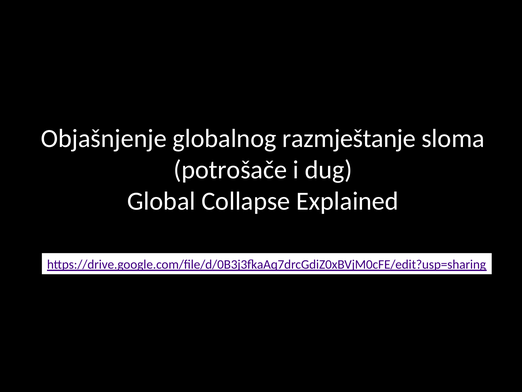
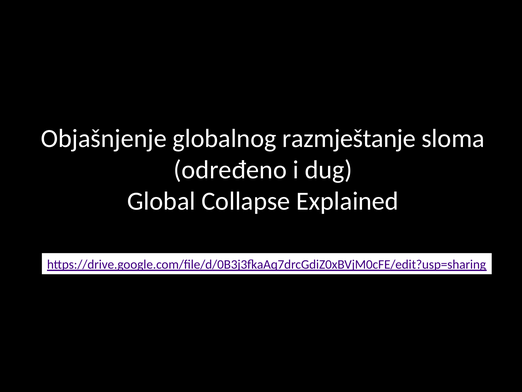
potrošače: potrošače -> određeno
